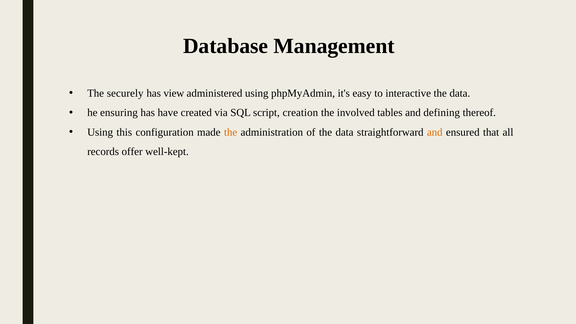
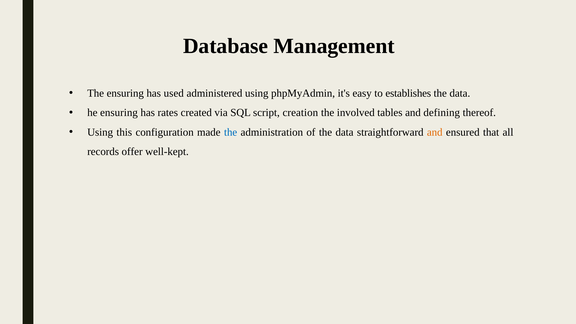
The securely: securely -> ensuring
view: view -> used
interactive: interactive -> establishes
have: have -> rates
the at (231, 132) colour: orange -> blue
